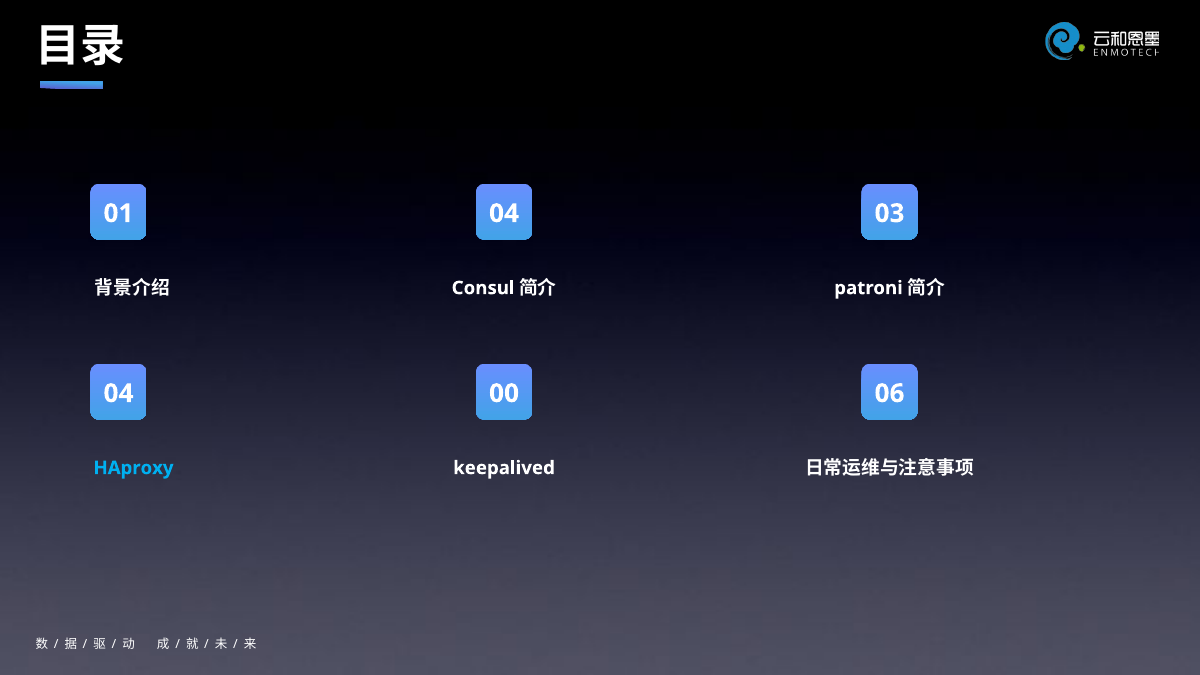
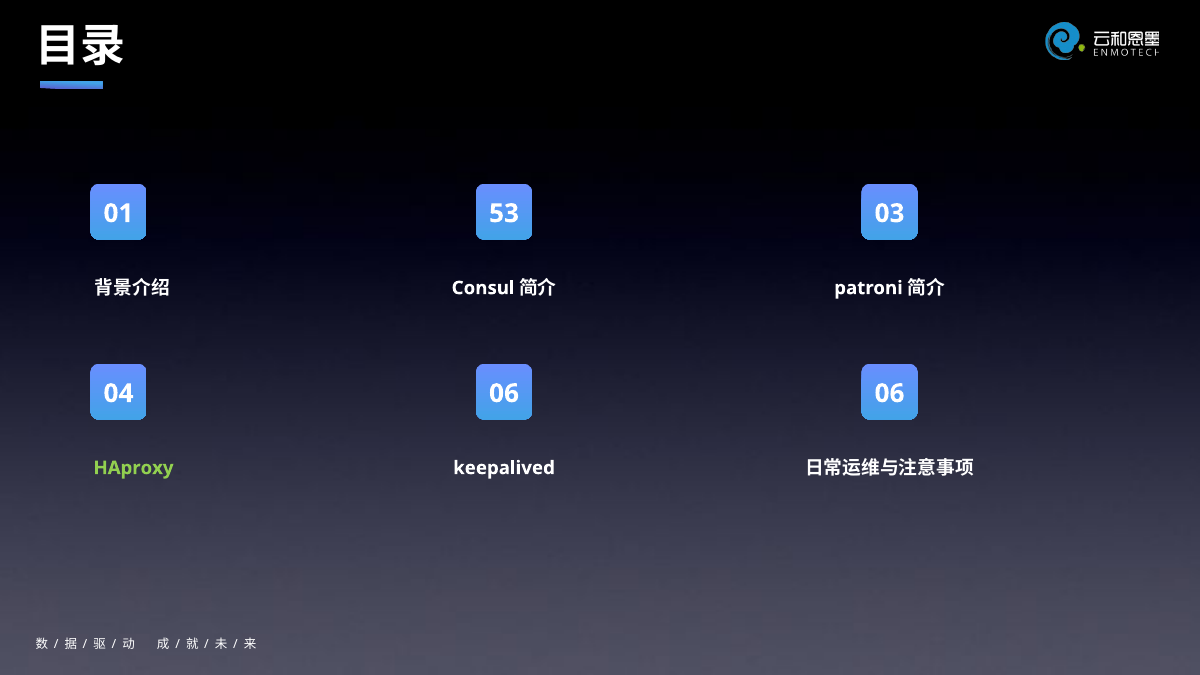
01 04: 04 -> 53
04 00: 00 -> 06
HAproxy colour: light blue -> light green
